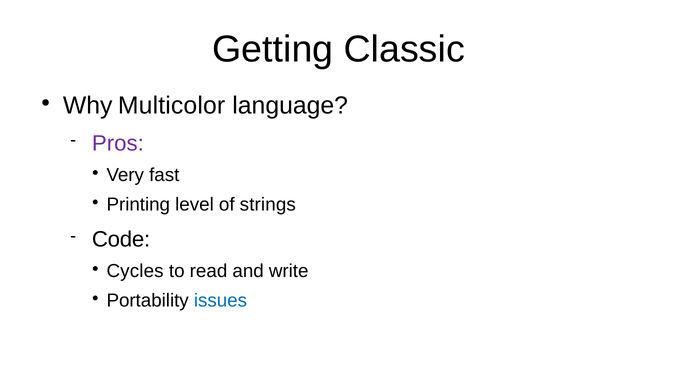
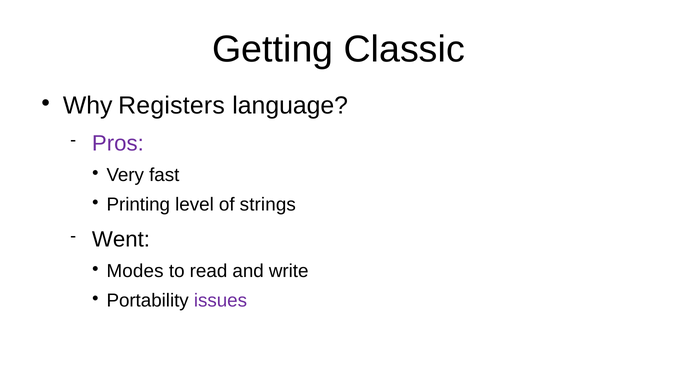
Multicolor: Multicolor -> Registers
Code: Code -> Went
Cycles: Cycles -> Modes
issues colour: blue -> purple
